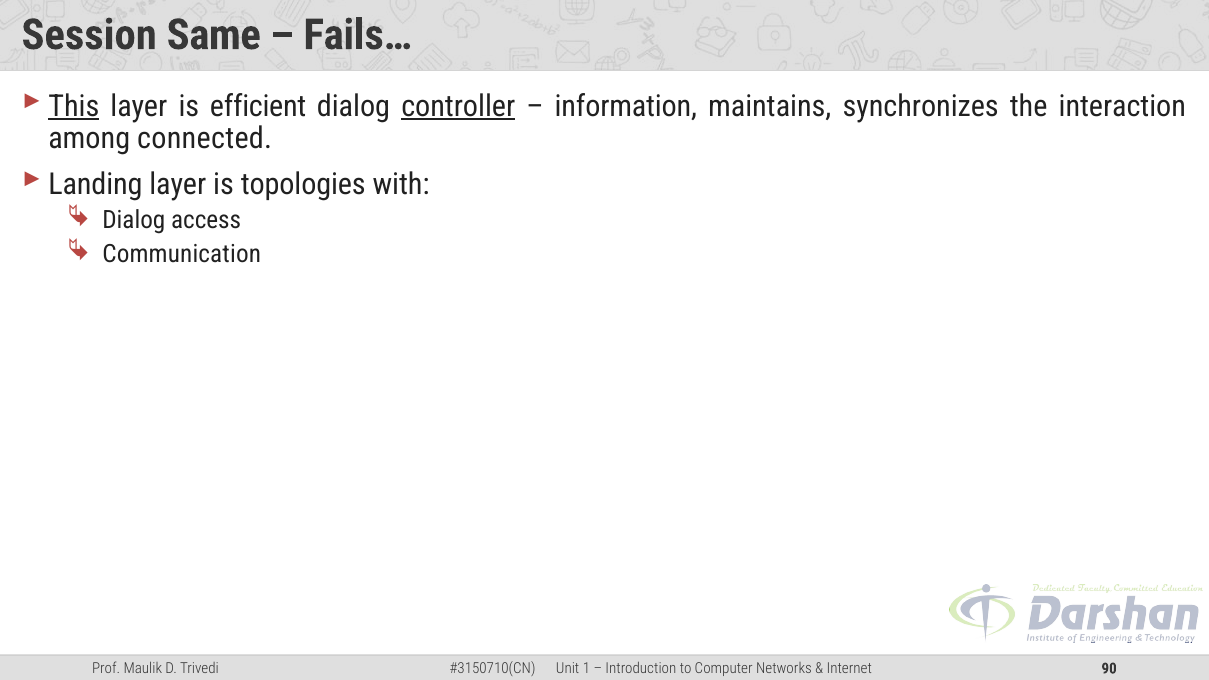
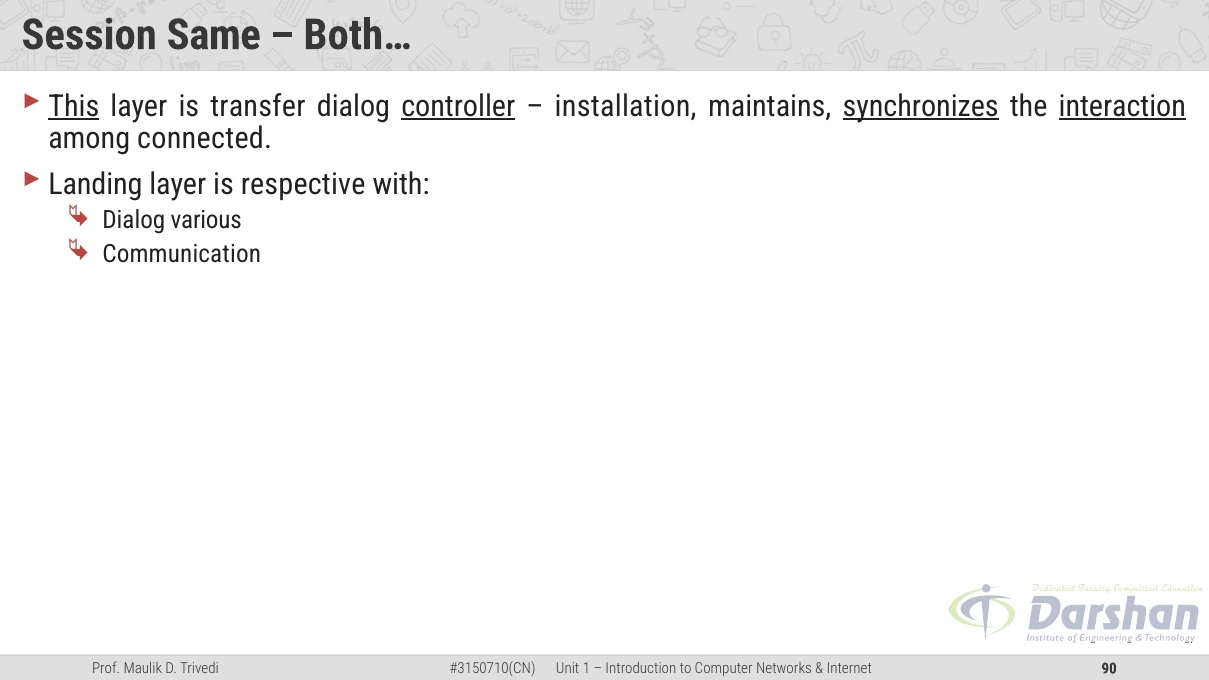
Fails…: Fails… -> Both…
efficient: efficient -> transfer
information: information -> installation
synchronizes underline: none -> present
interaction underline: none -> present
topologies: topologies -> respective
access: access -> various
